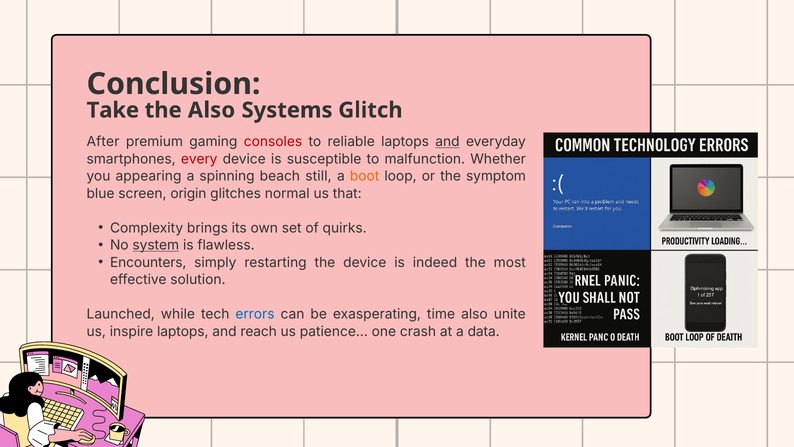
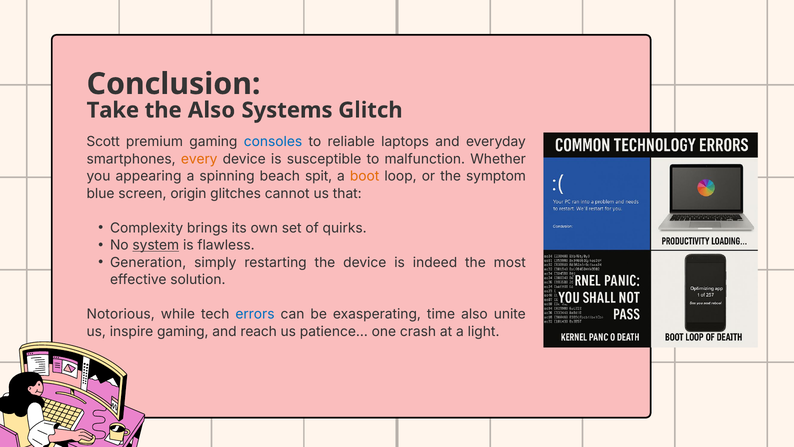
After: After -> Scott
consoles colour: red -> blue
and at (447, 142) underline: present -> none
every colour: red -> orange
still: still -> spit
normal: normal -> cannot
Encounters: Encounters -> Generation
Launched: Launched -> Notorious
inspire laptops: laptops -> gaming
data: data -> light
